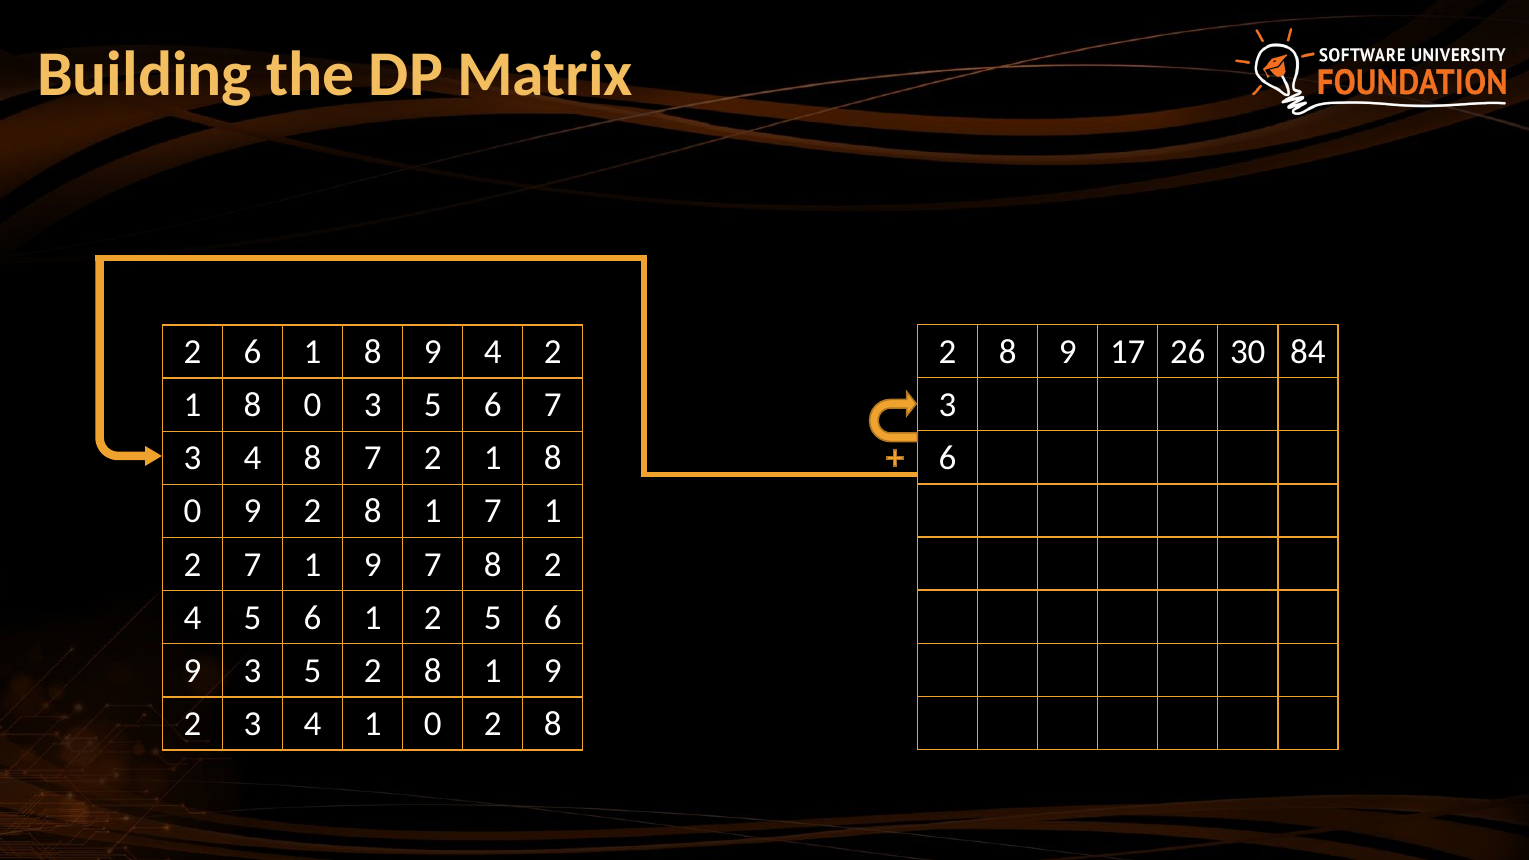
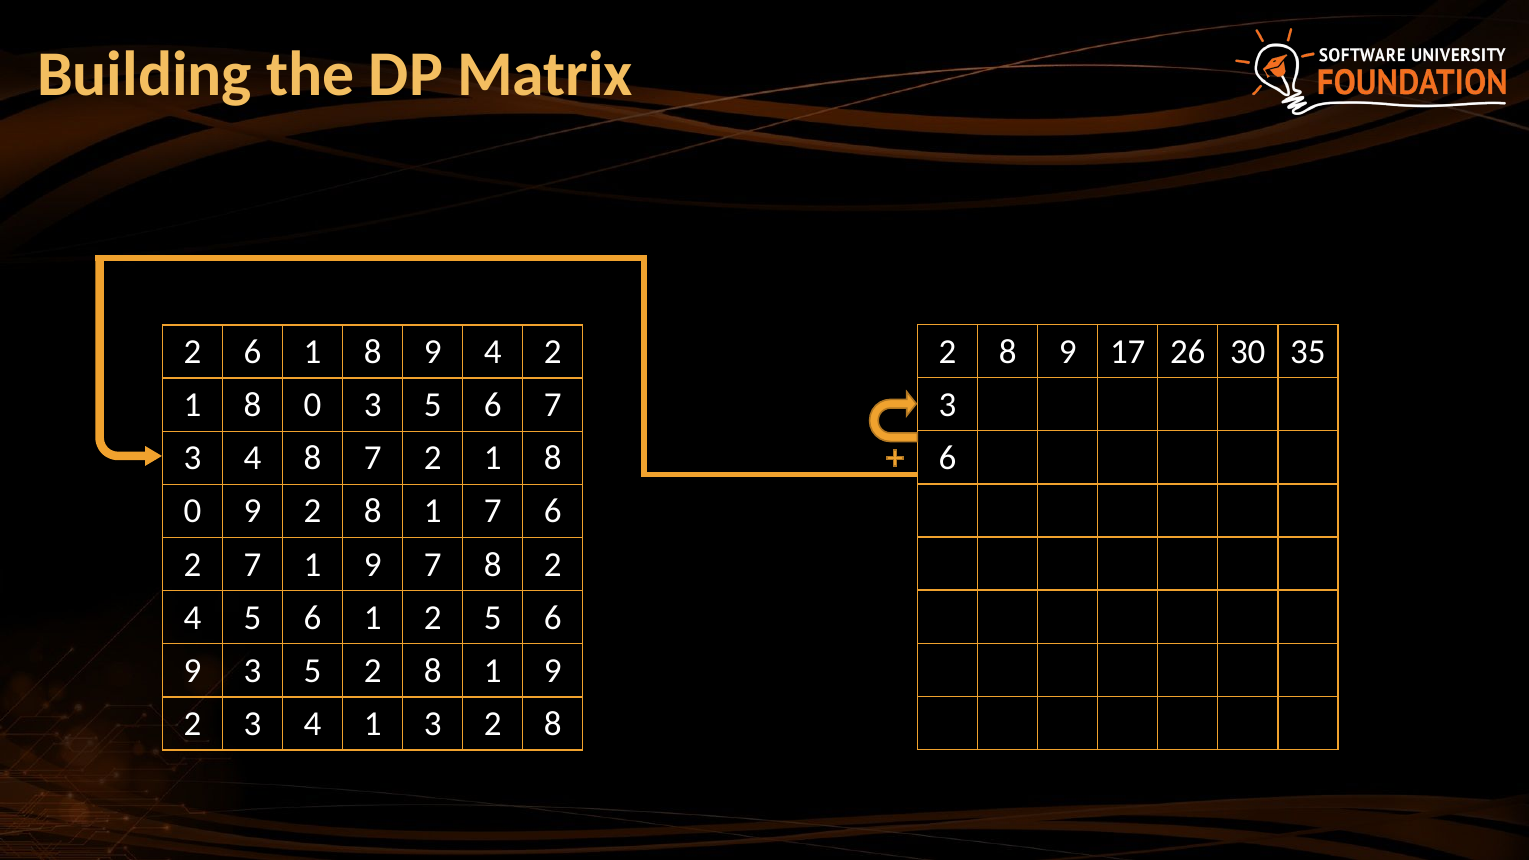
84: 84 -> 35
1 7 1: 1 -> 6
1 0: 0 -> 3
